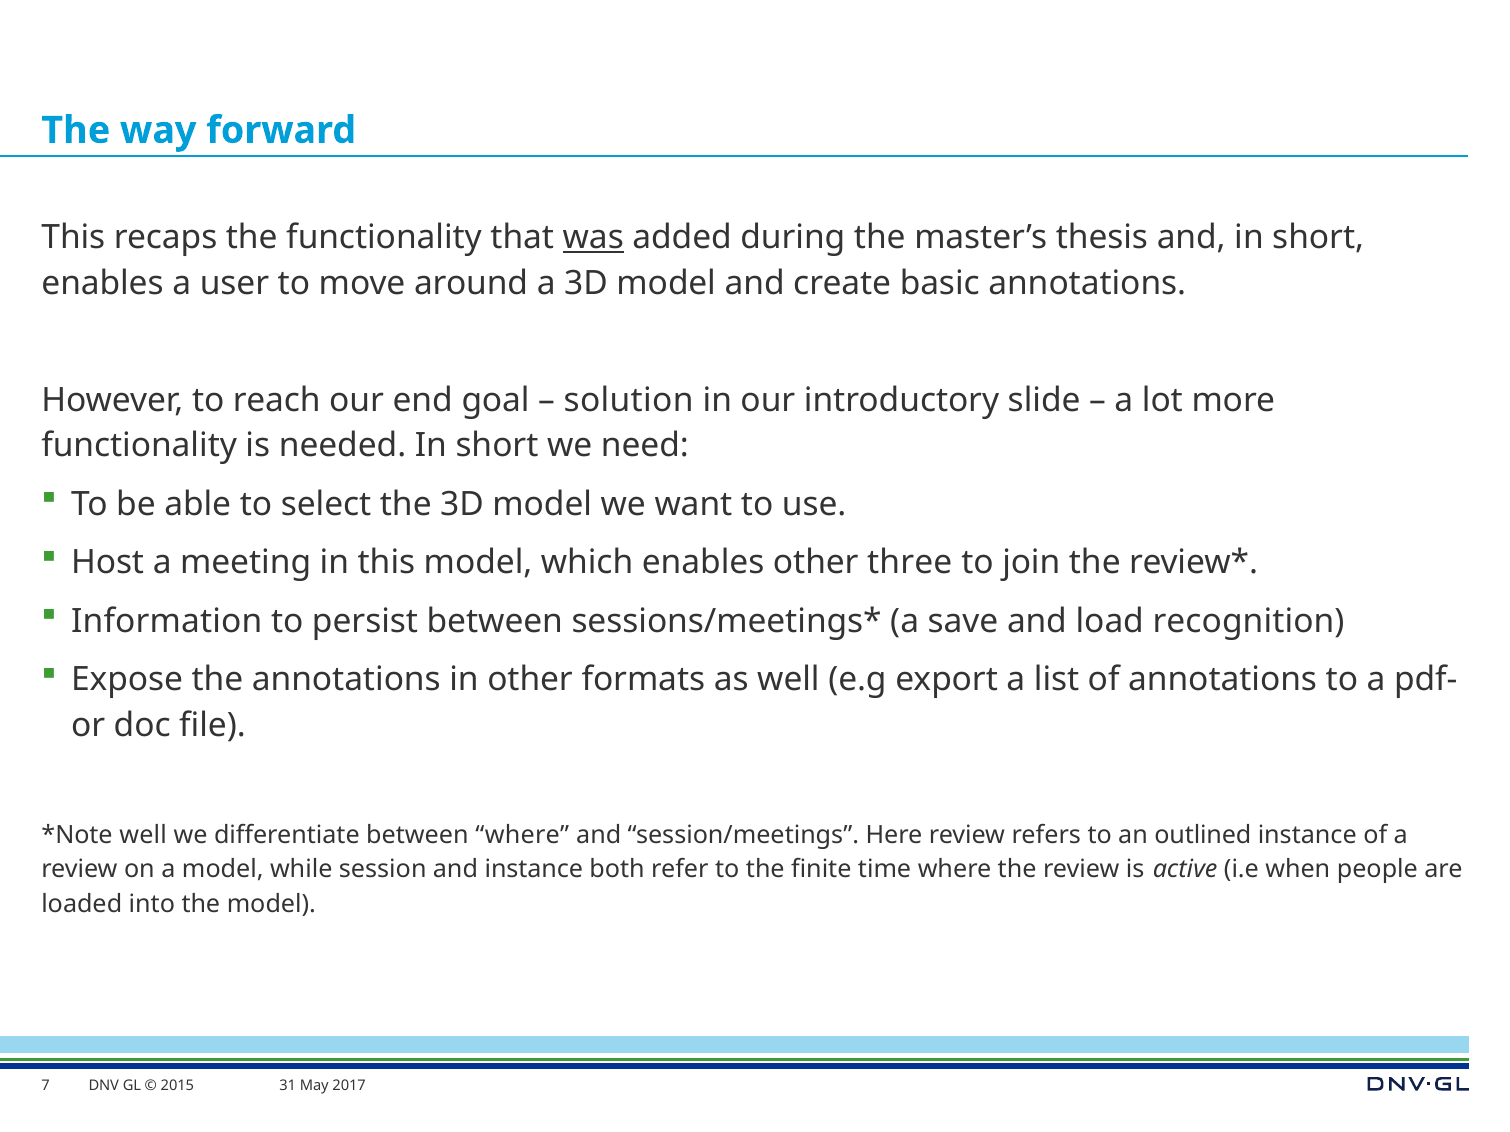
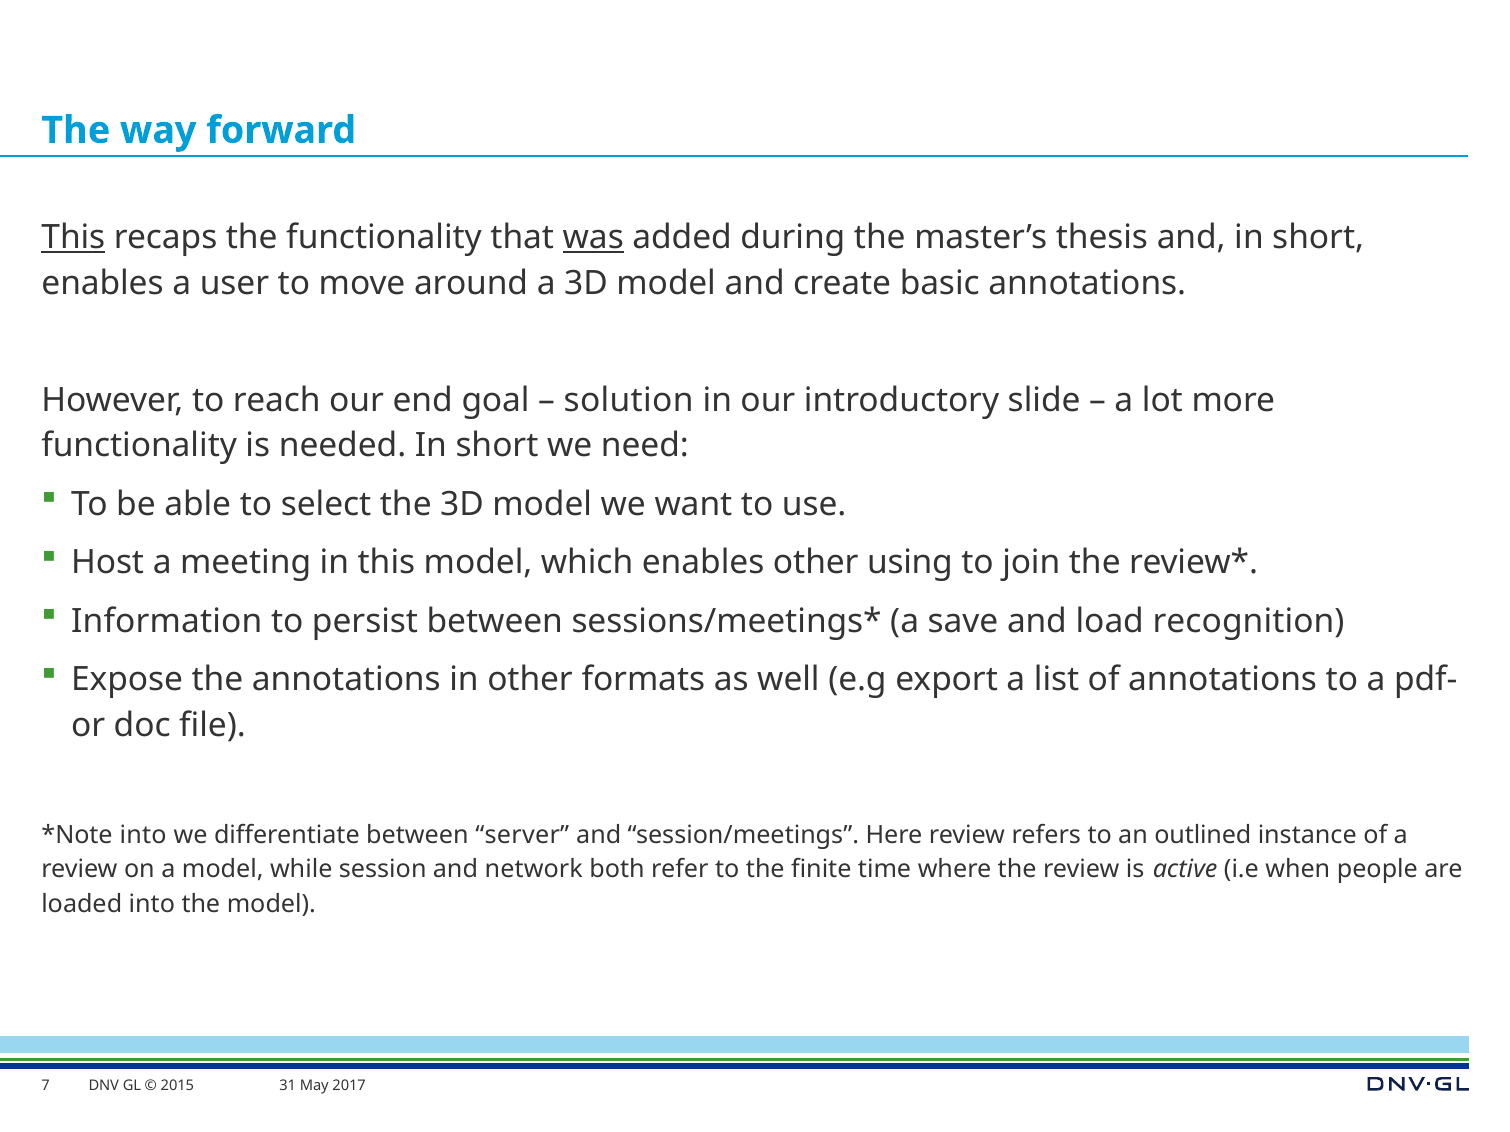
This at (73, 237) underline: none -> present
three: three -> using
well at (143, 836): well -> into
between where: where -> server
and instance: instance -> network
